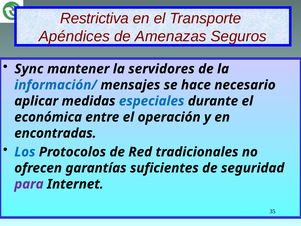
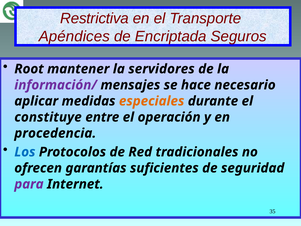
Amenazas: Amenazas -> Encriptada
Sync: Sync -> Root
información/ colour: blue -> purple
especiales colour: blue -> orange
económica: económica -> constituye
encontradas: encontradas -> procedencia
